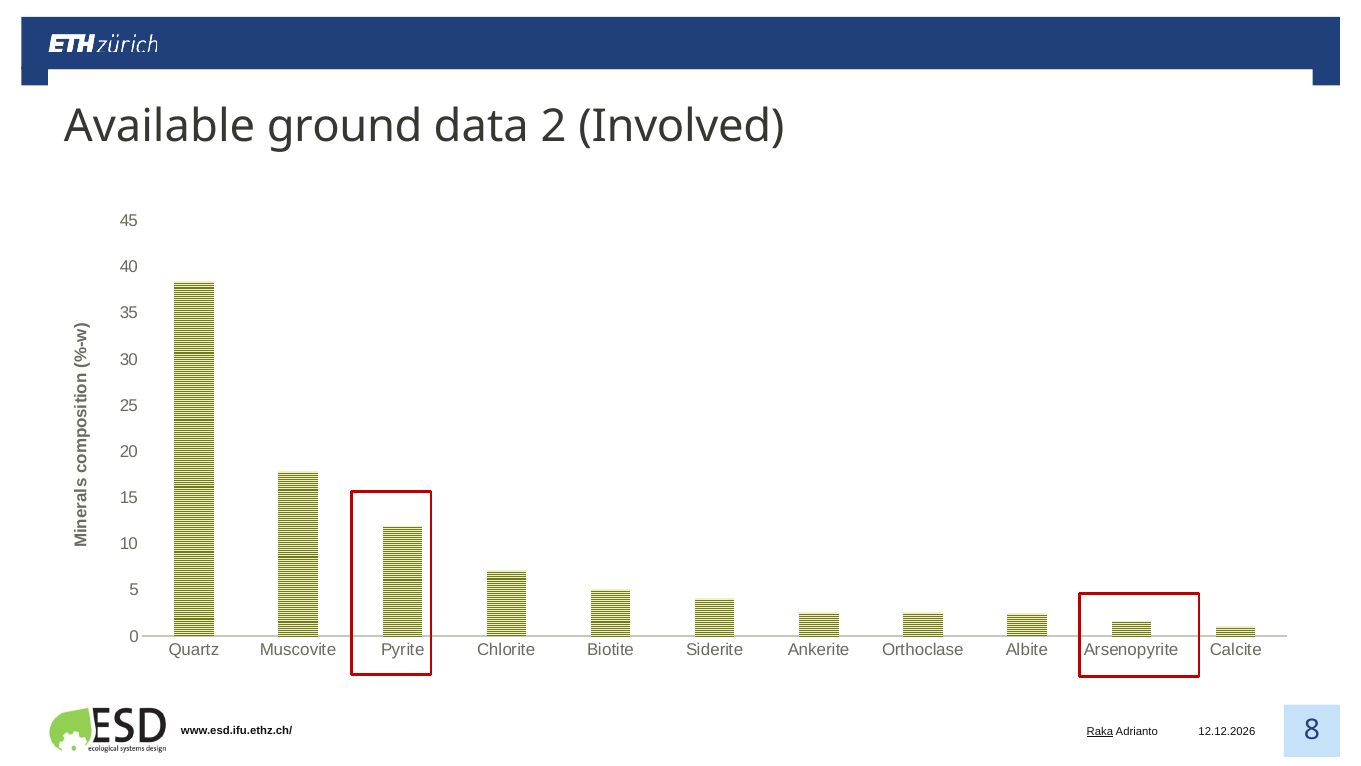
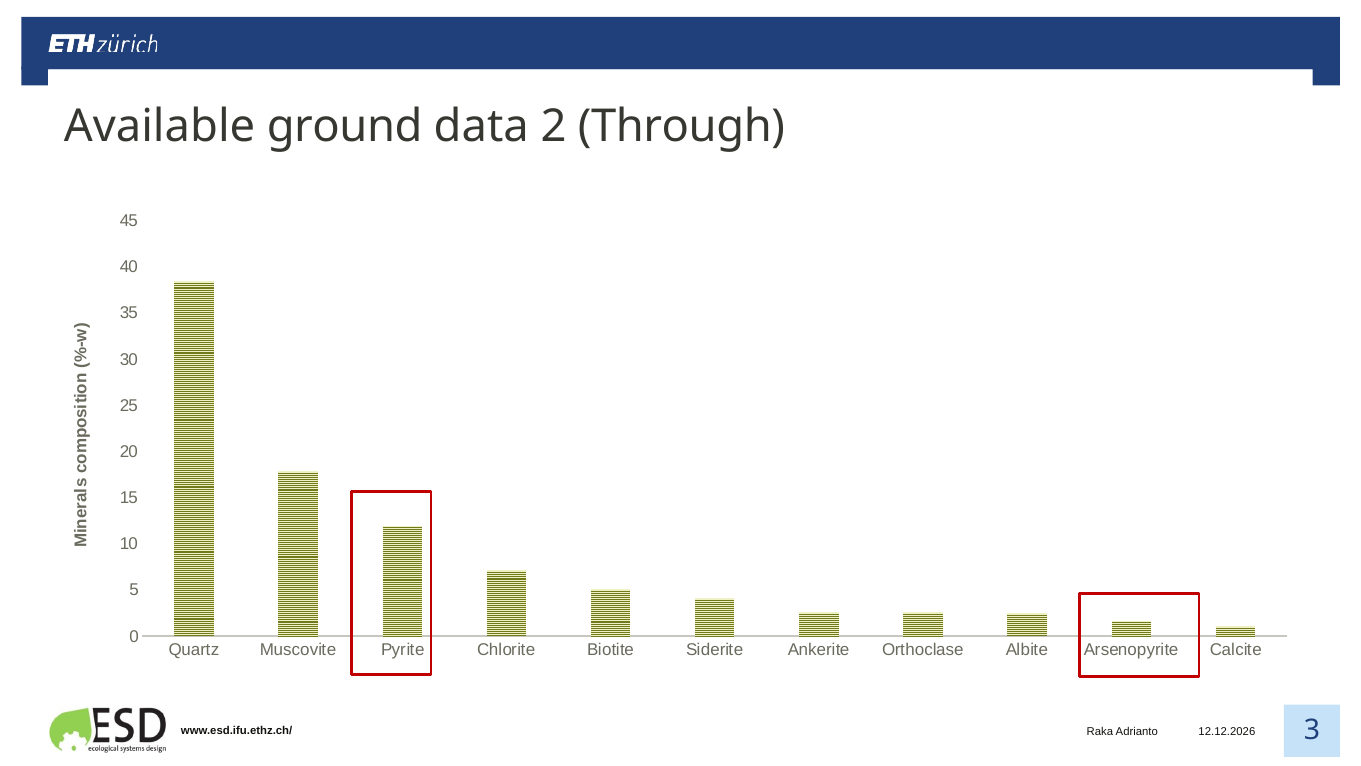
Involved: Involved -> Through
Raka underline: present -> none
8: 8 -> 3
